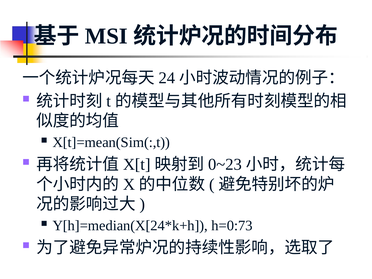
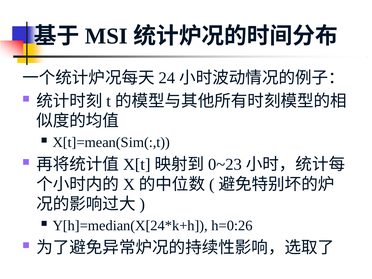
h=0:73: h=0:73 -> h=0:26
